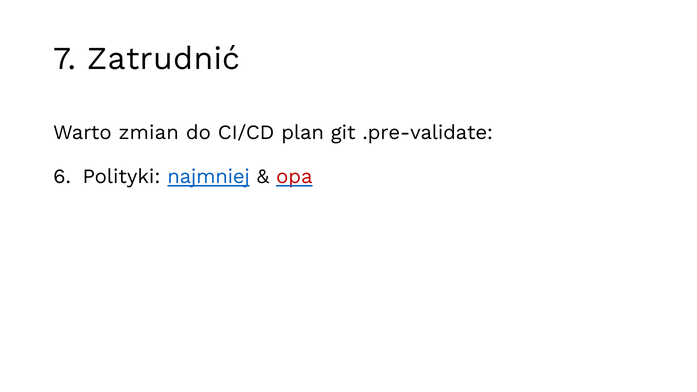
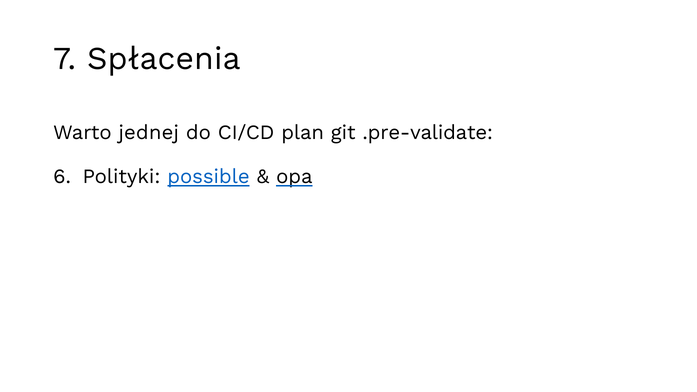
Zatrudnić: Zatrudnić -> Spłacenia
zmian: zmian -> jednej
najmniej: najmniej -> possible
opa colour: red -> black
